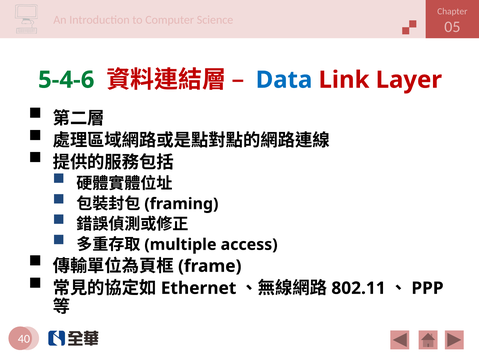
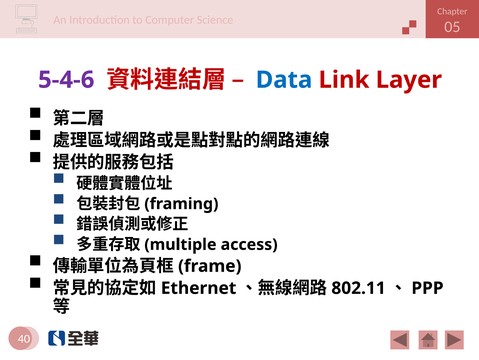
5-4-6 colour: green -> purple
